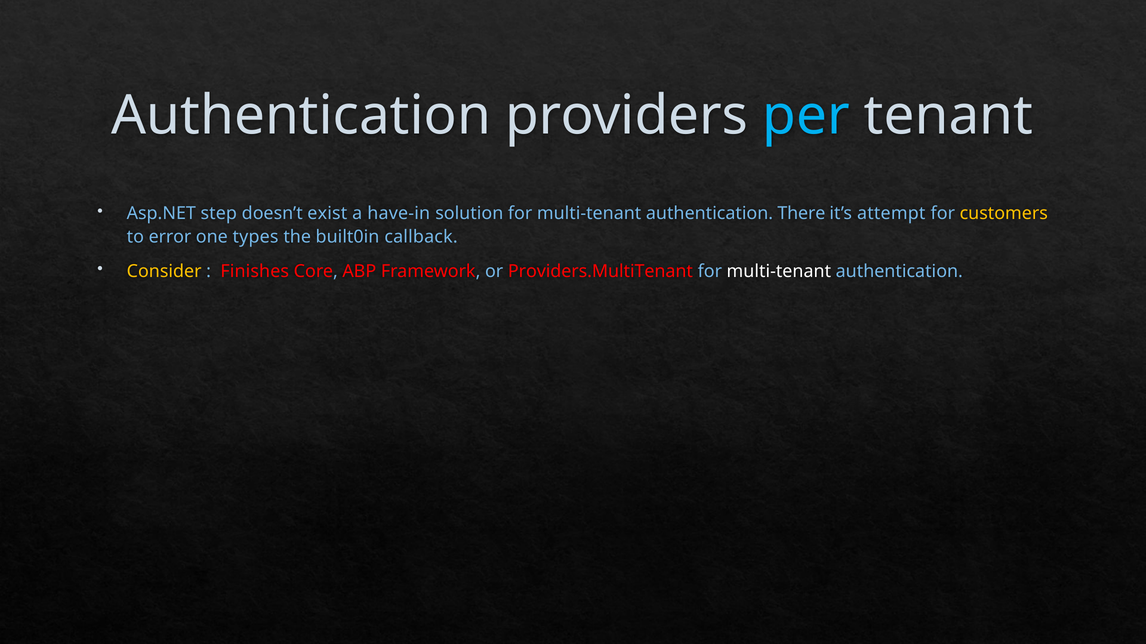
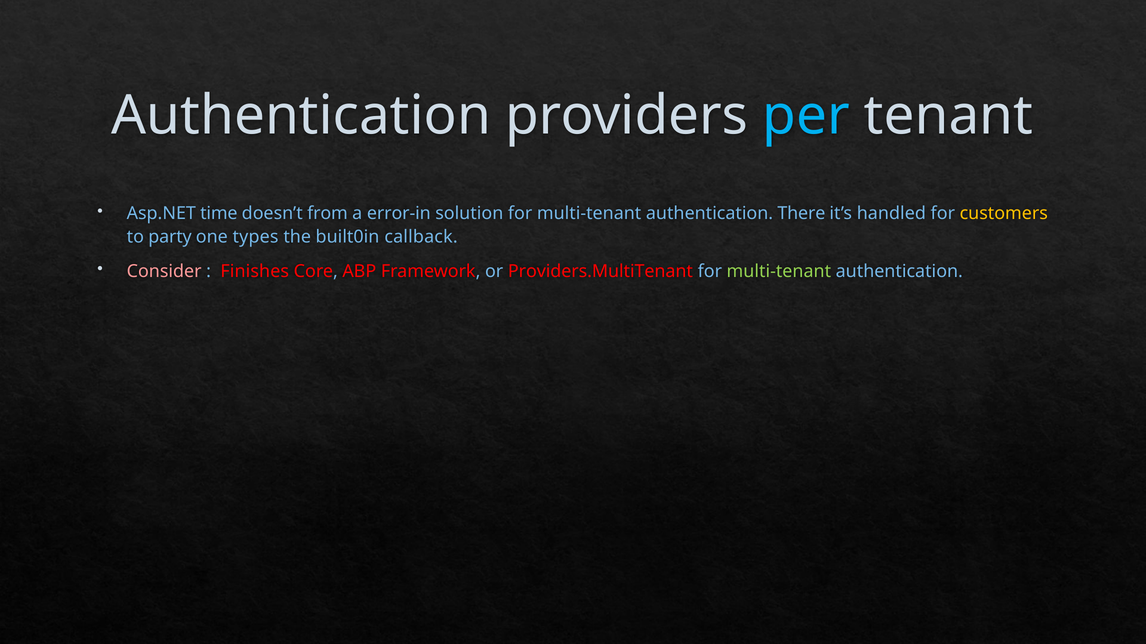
step: step -> time
exist: exist -> from
have-in: have-in -> error-in
attempt: attempt -> handled
error: error -> party
Consider colour: yellow -> pink
multi-tenant at (779, 272) colour: white -> light green
